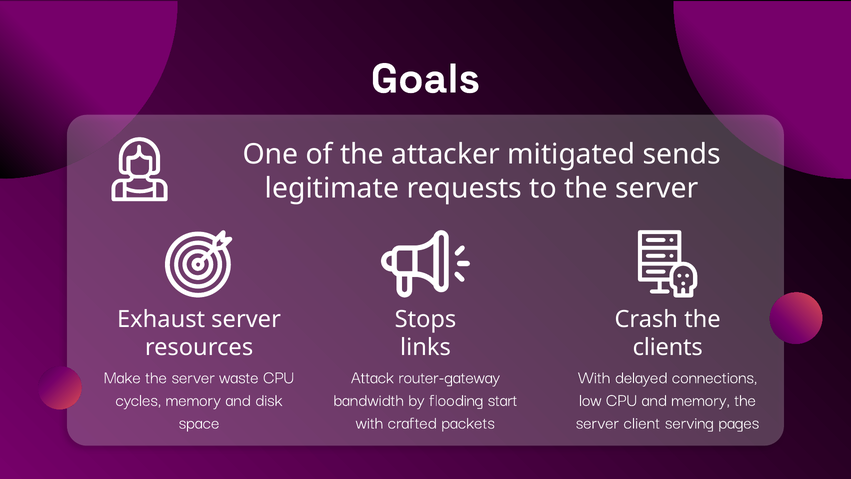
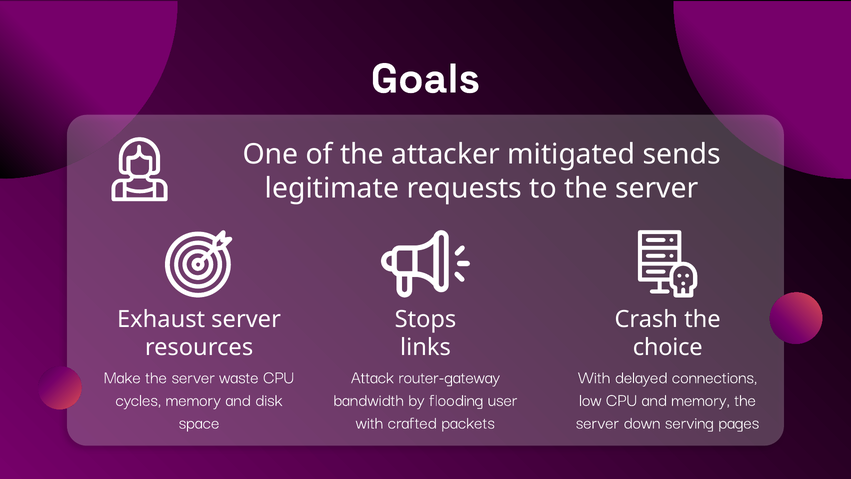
clients: clients -> choice
start: start -> user
client: client -> down
